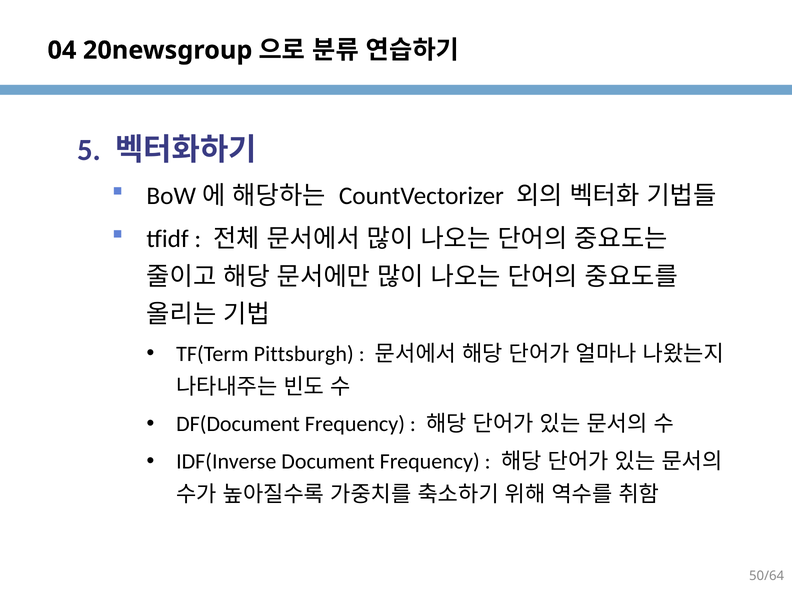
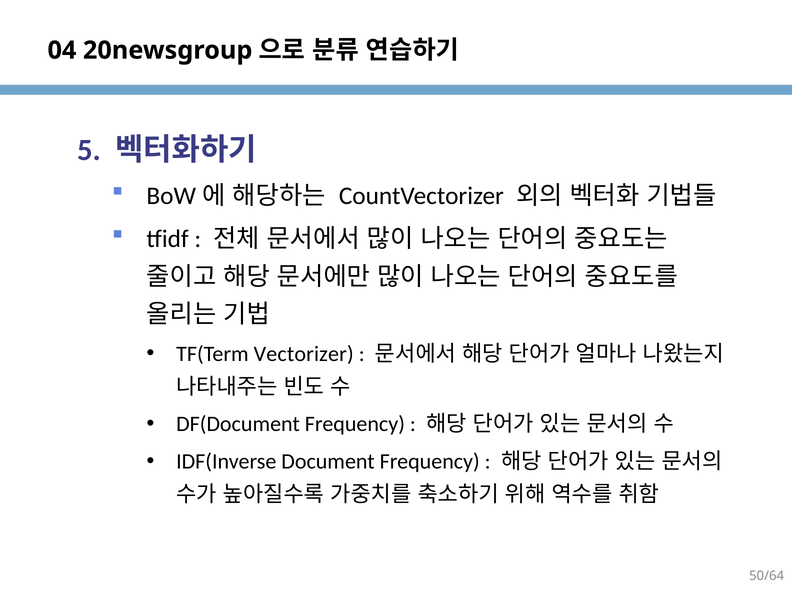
Pittsburgh: Pittsburgh -> Vectorizer
